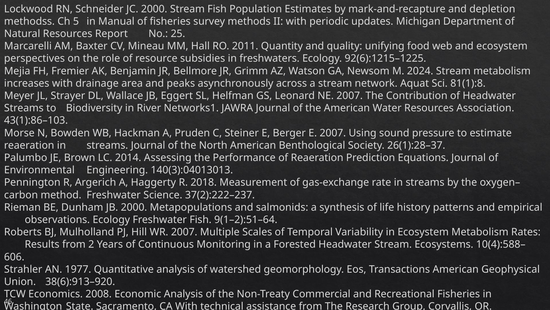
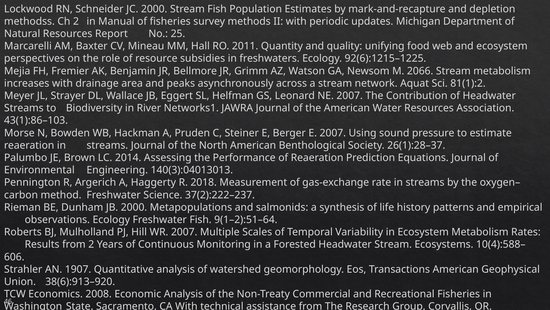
Ch 5: 5 -> 2
2024: 2024 -> 2066
81(1):8: 81(1):8 -> 81(1):2
1977: 1977 -> 1907
